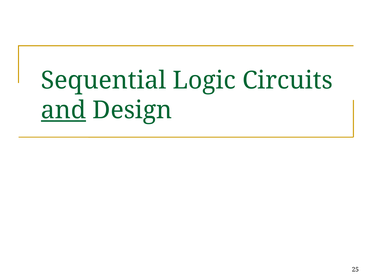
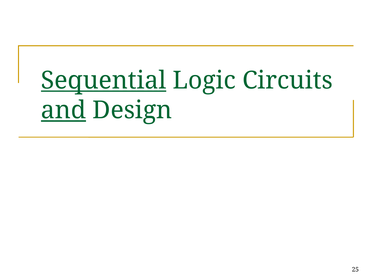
Sequential underline: none -> present
